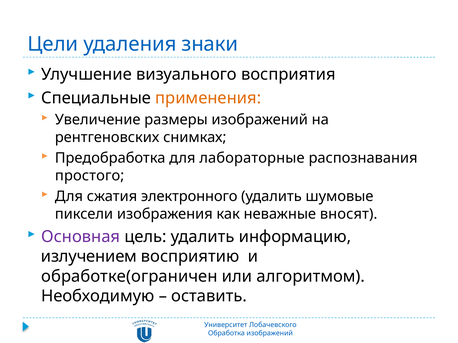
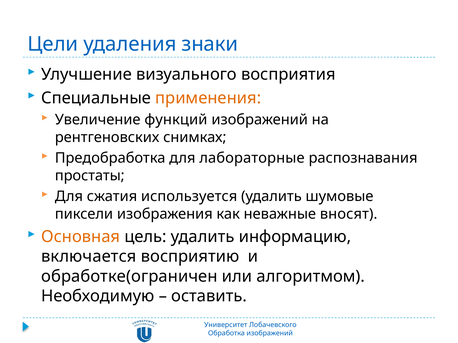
размеры: размеры -> функций
простого: простого -> простаты
электронного: электронного -> используется
Основная colour: purple -> orange
излучением: излучением -> включается
